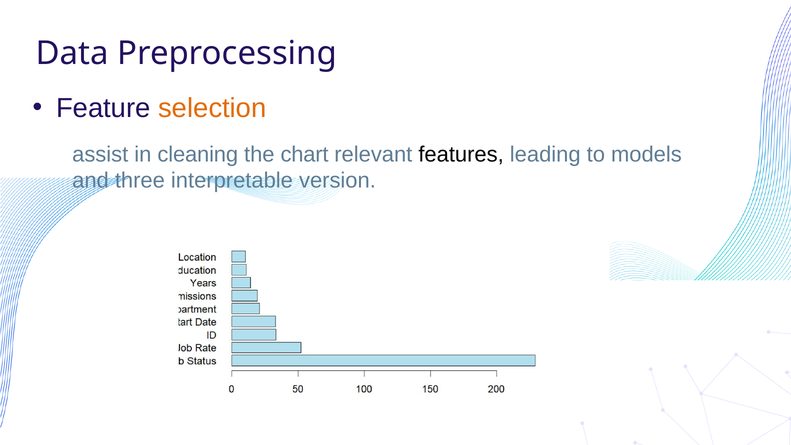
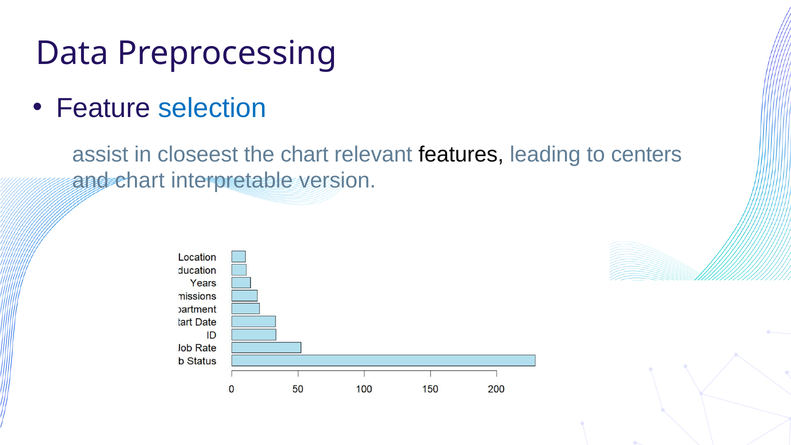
selection colour: orange -> blue
cleaning: cleaning -> closeest
models: models -> centers
and three: three -> chart
